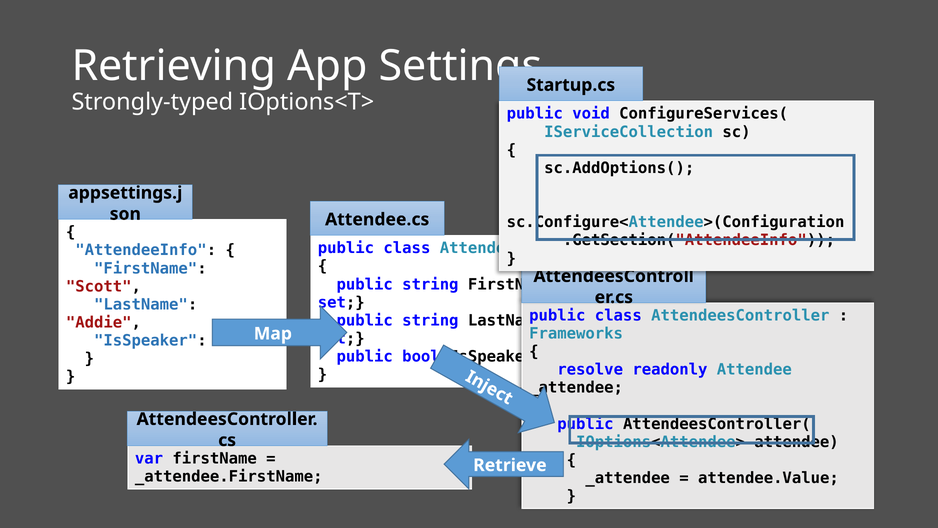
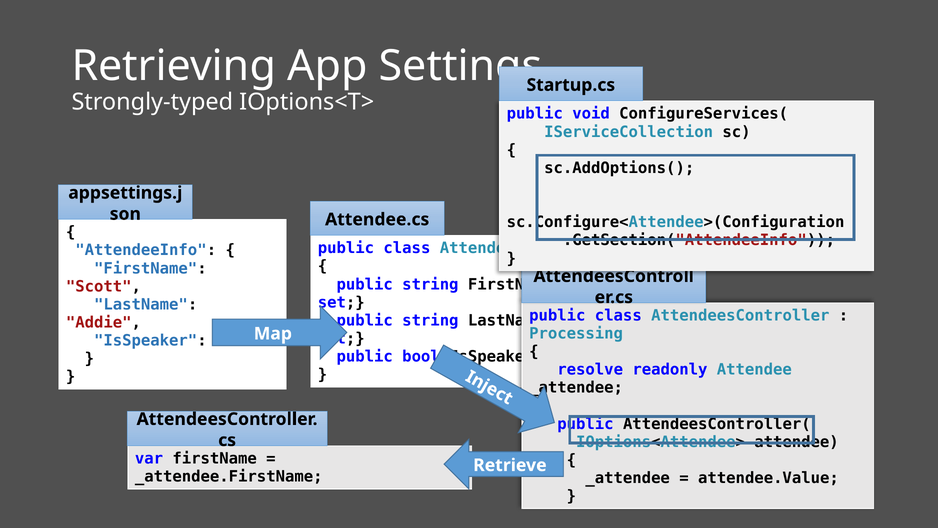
Frameworks: Frameworks -> Processing
